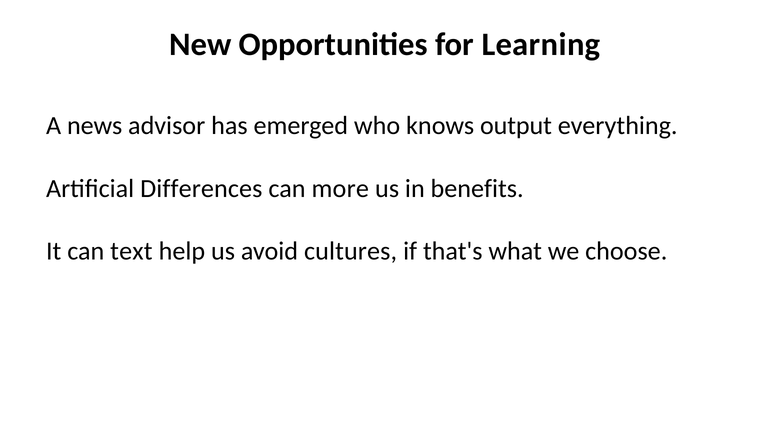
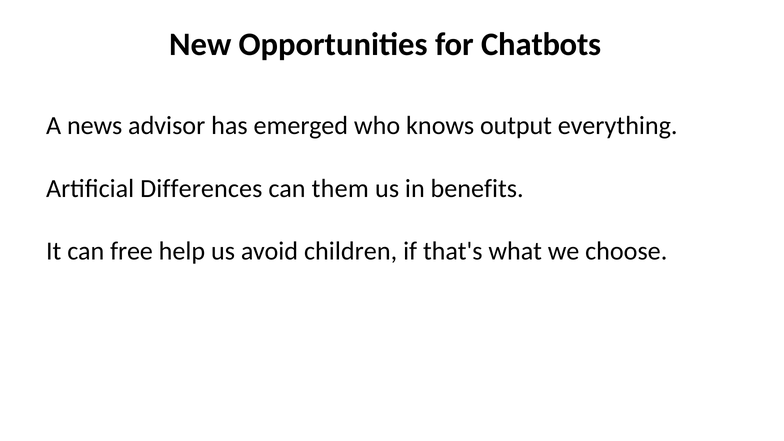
Learning: Learning -> Chatbots
more: more -> them
text: text -> free
cultures: cultures -> children
